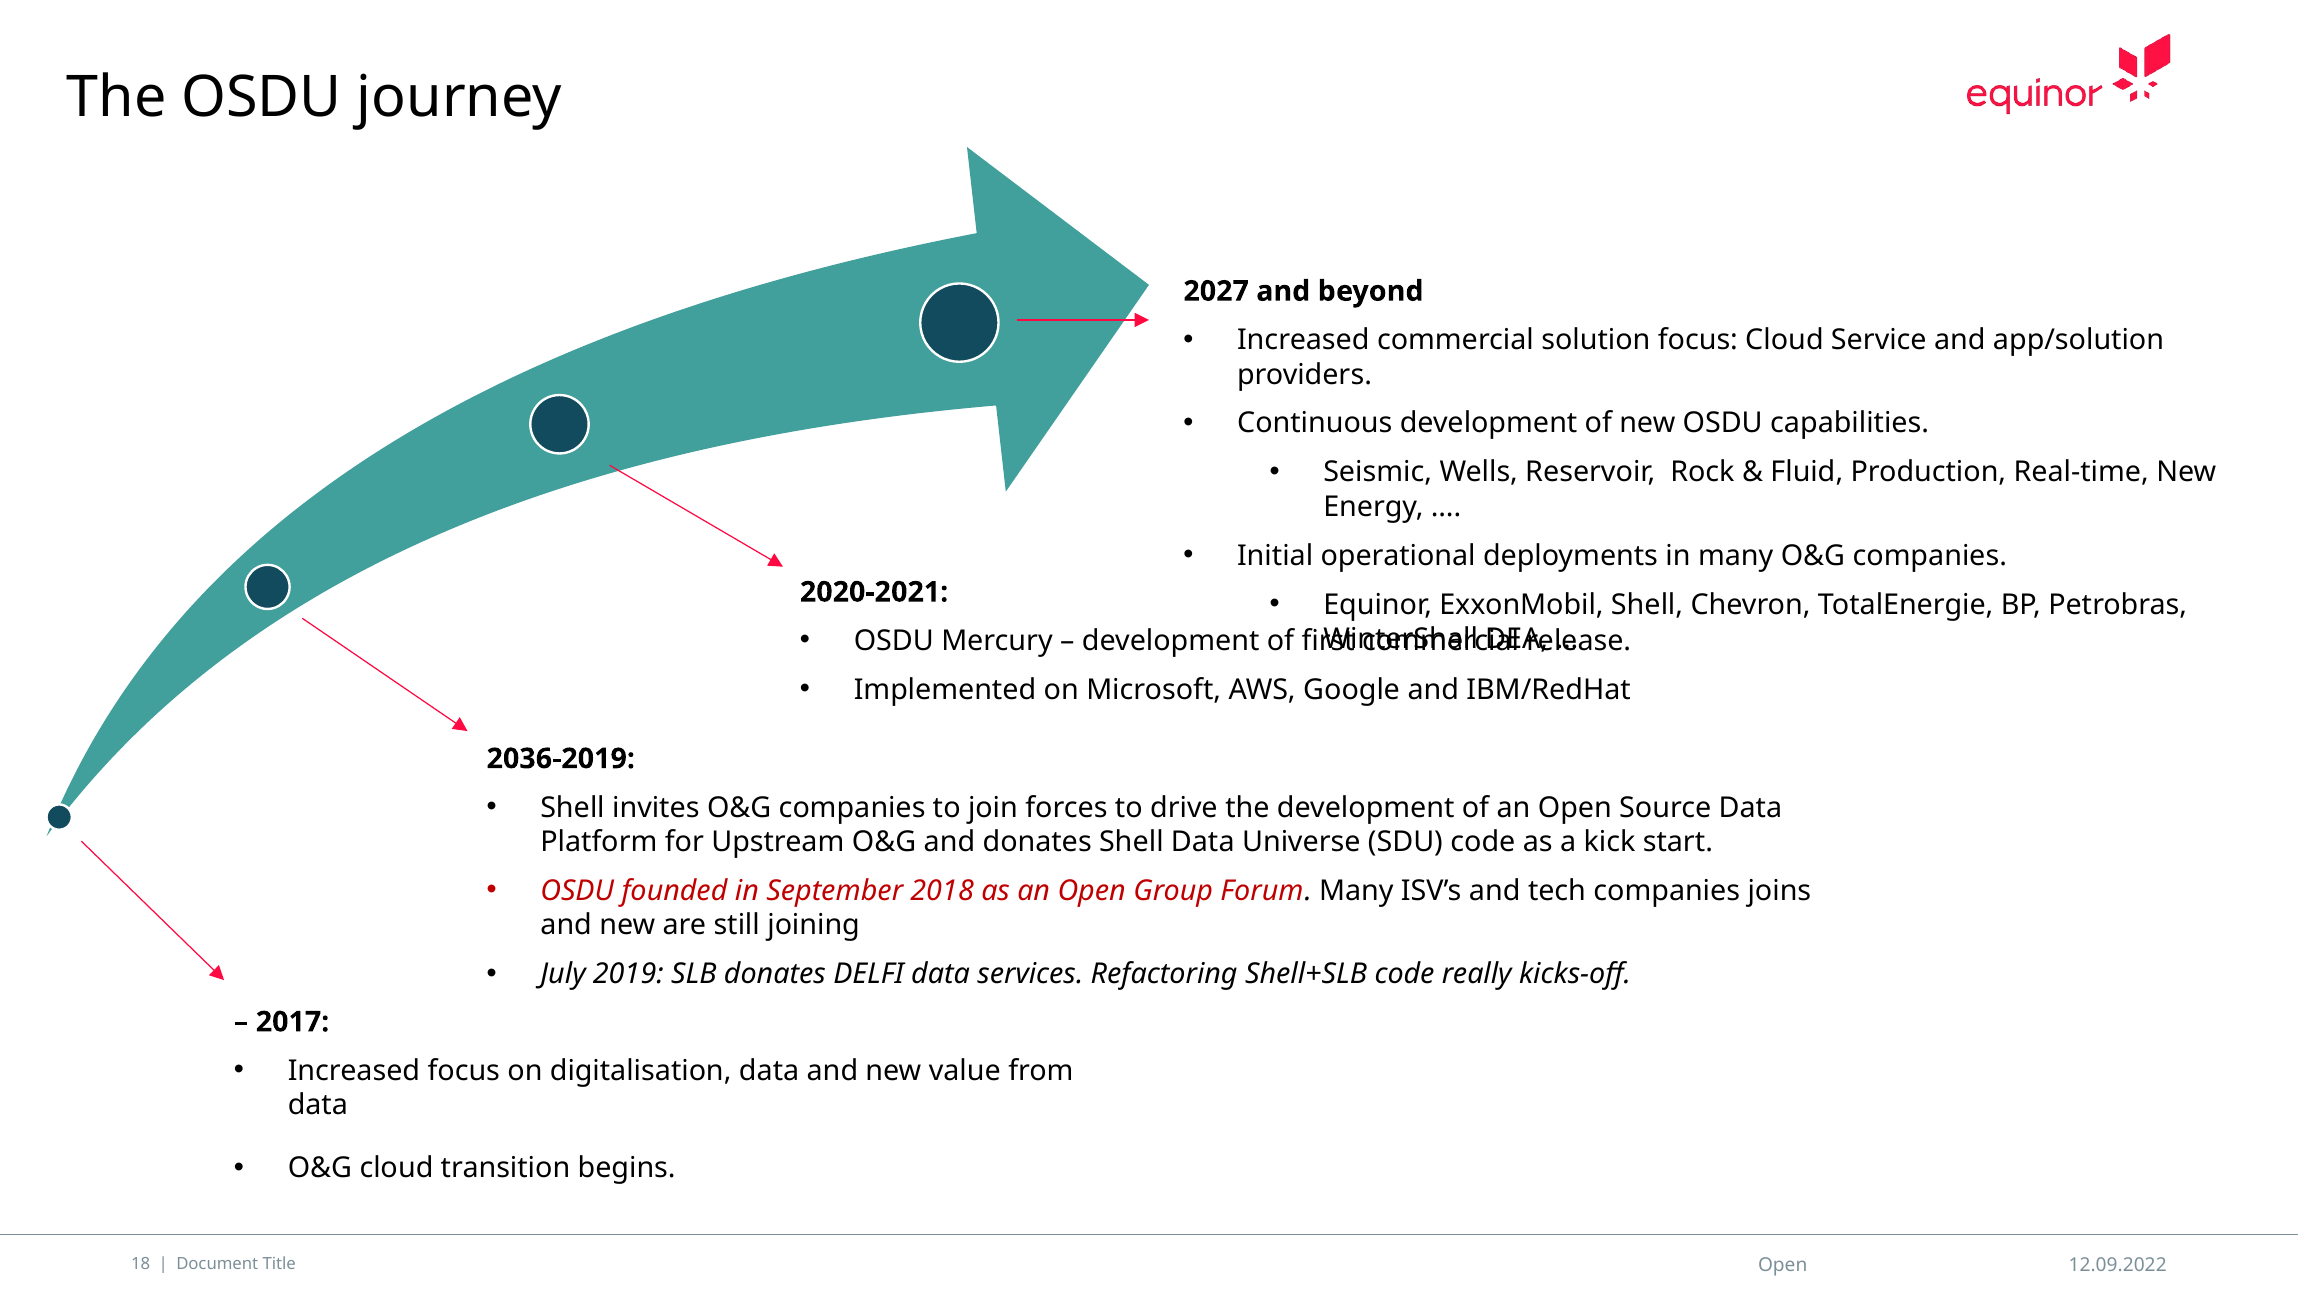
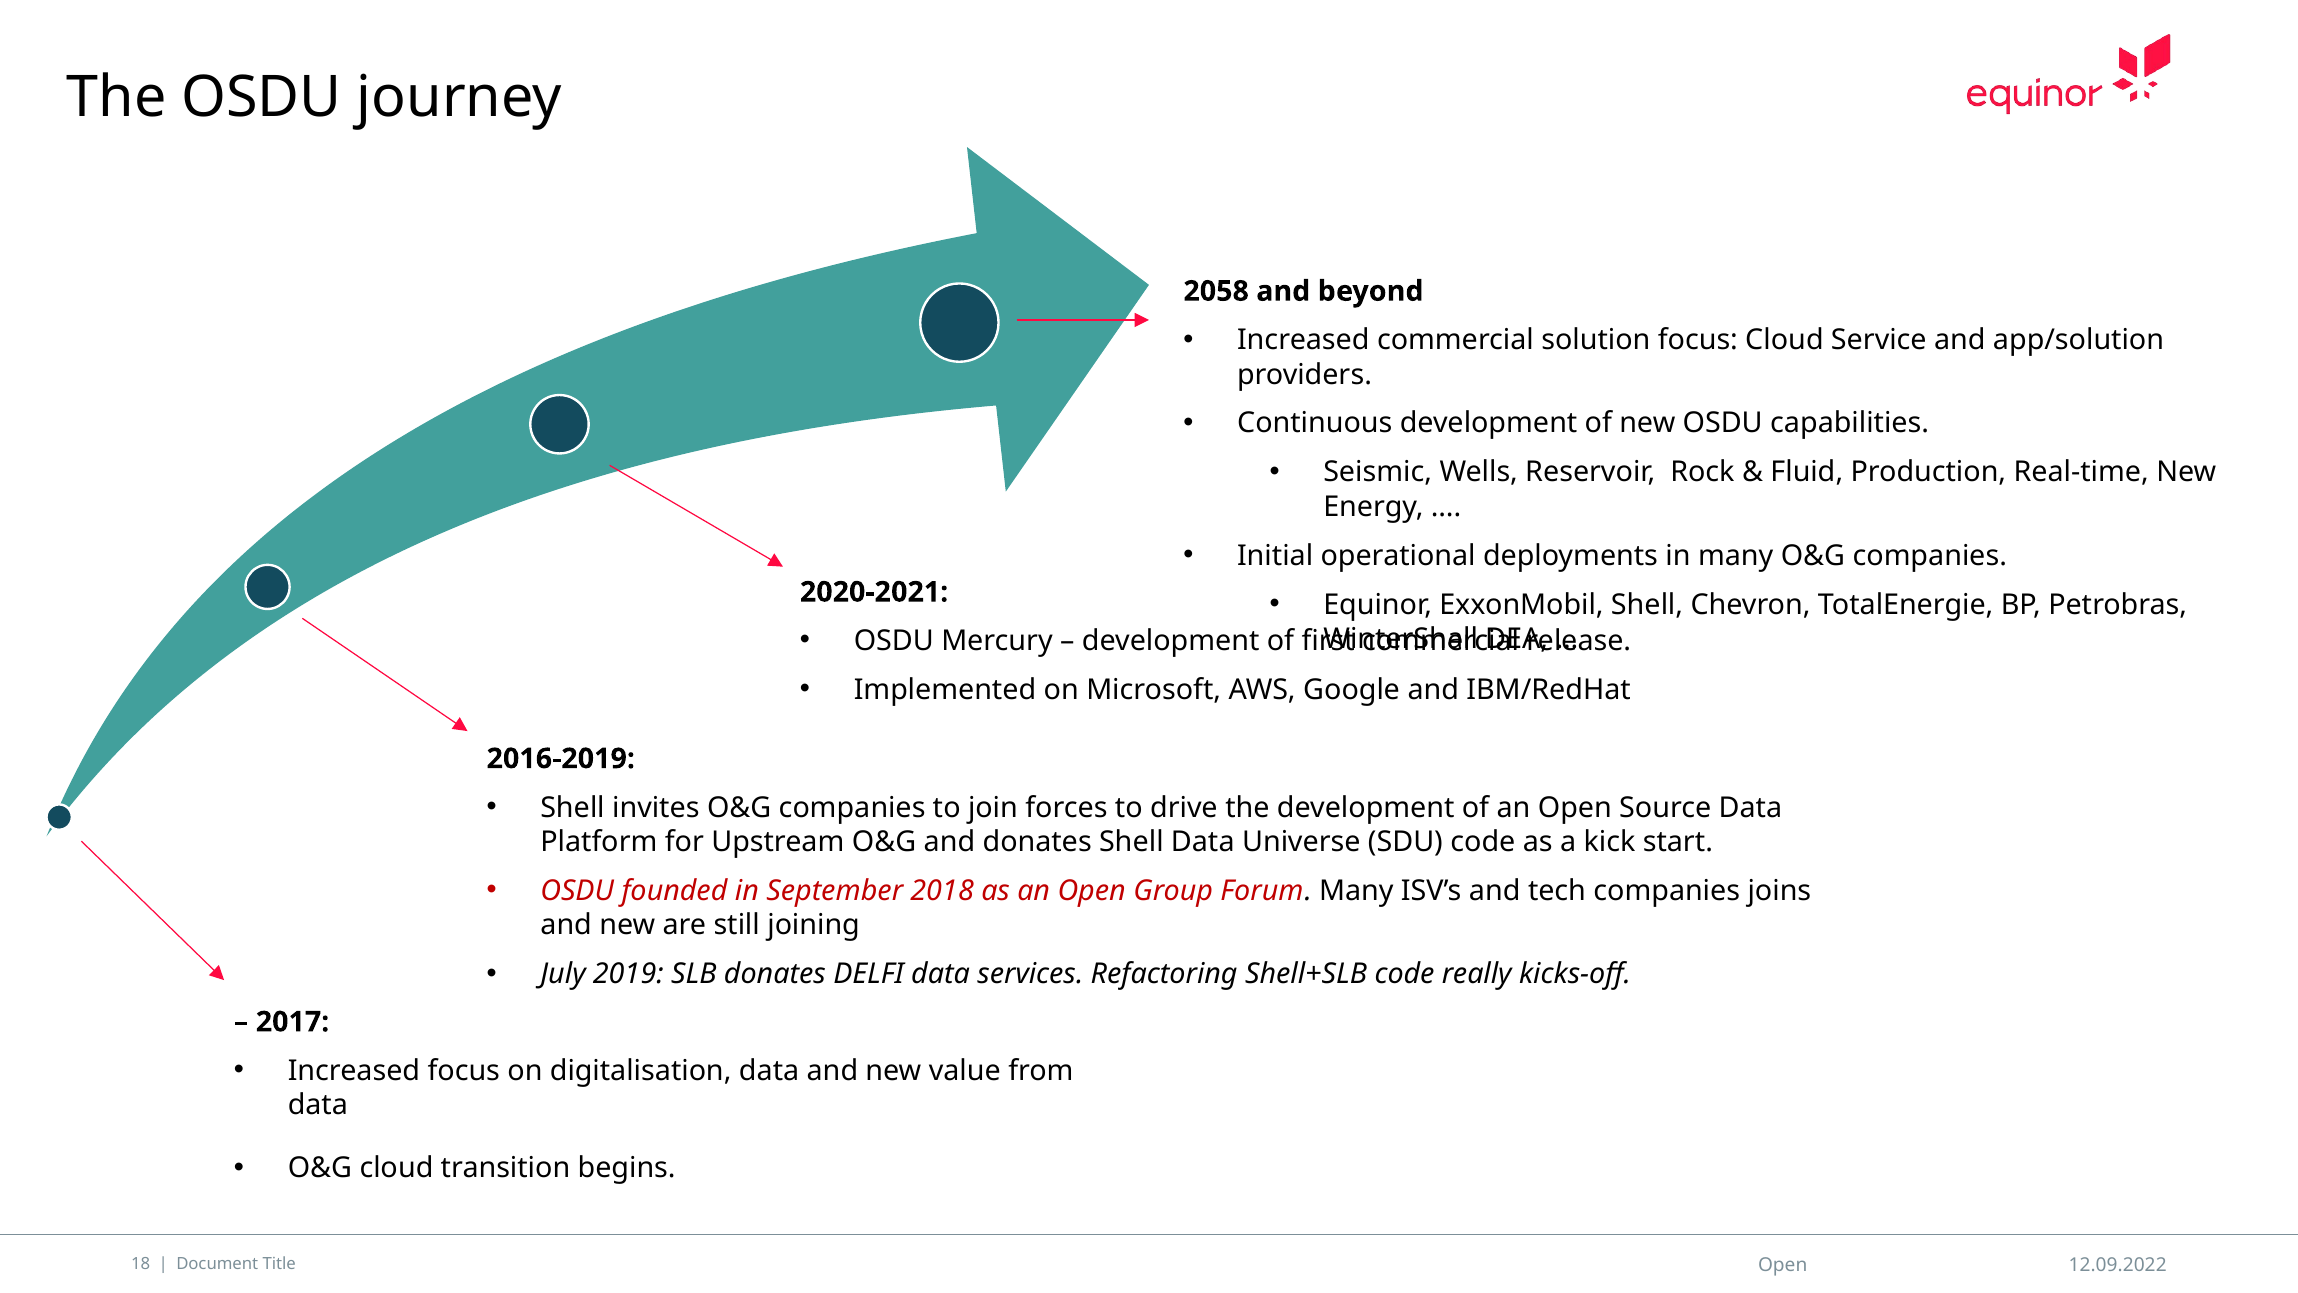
2027: 2027 -> 2058
2036-2019: 2036-2019 -> 2016-2019
